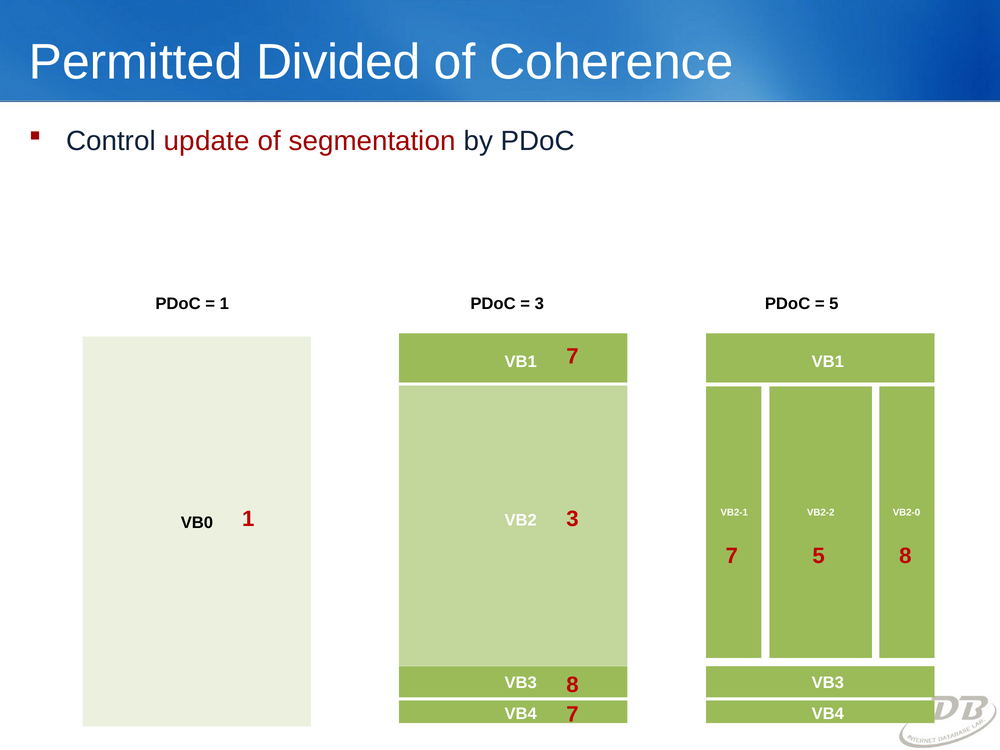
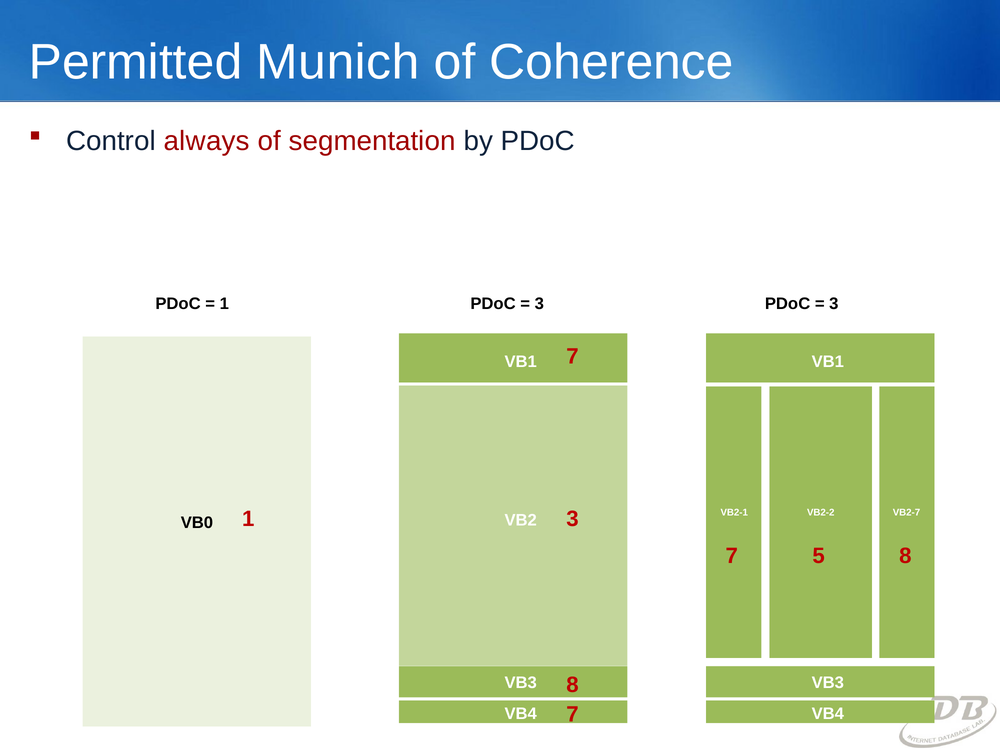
Divided: Divided -> Munich
update: update -> always
5 at (834, 304): 5 -> 3
VB2-0: VB2-0 -> VB2-7
